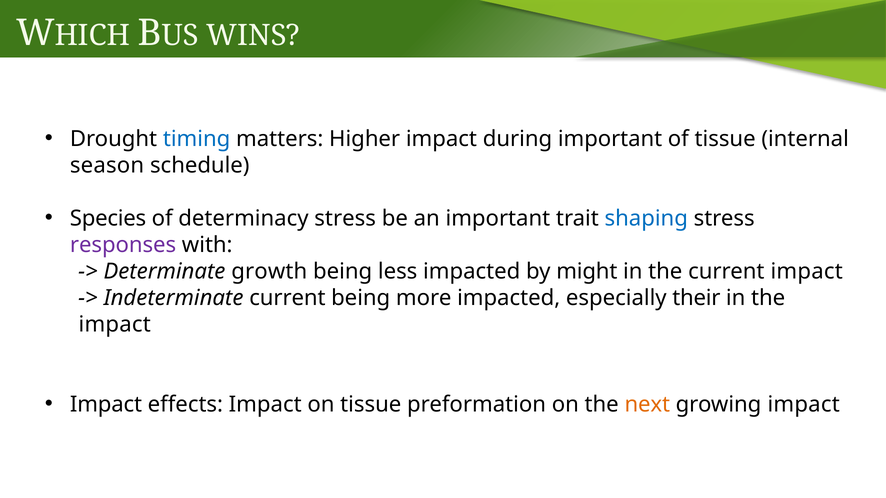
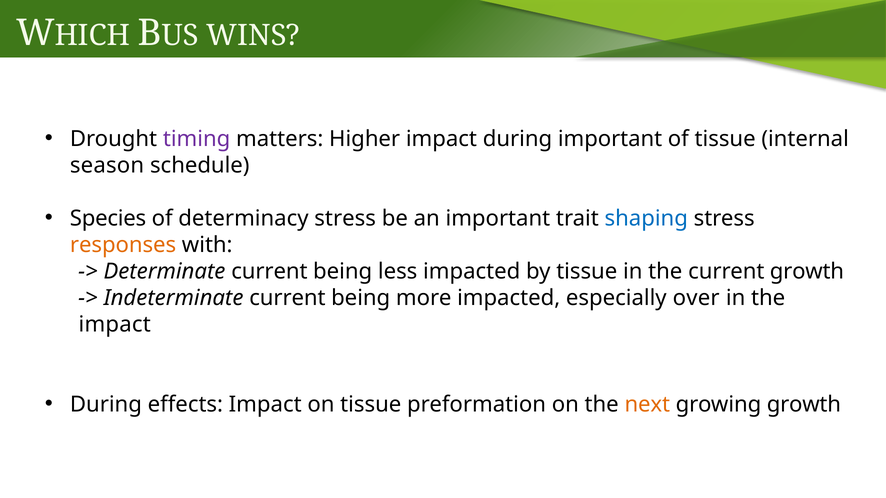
timing colour: blue -> purple
responses colour: purple -> orange
Determinate growth: growth -> current
by might: might -> tissue
current impact: impact -> growth
their: their -> over
Impact at (106, 405): Impact -> During
growing impact: impact -> growth
